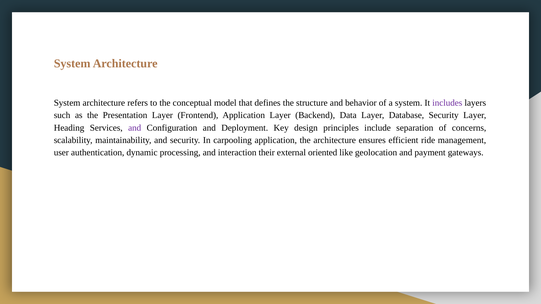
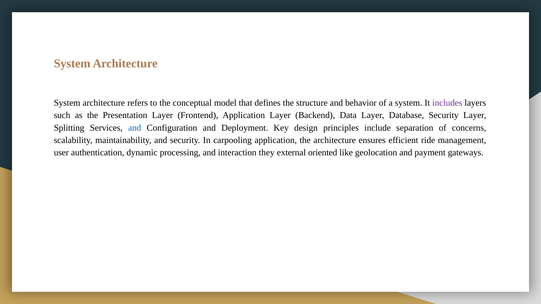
Heading: Heading -> Splitting
and at (135, 128) colour: purple -> blue
their: their -> they
